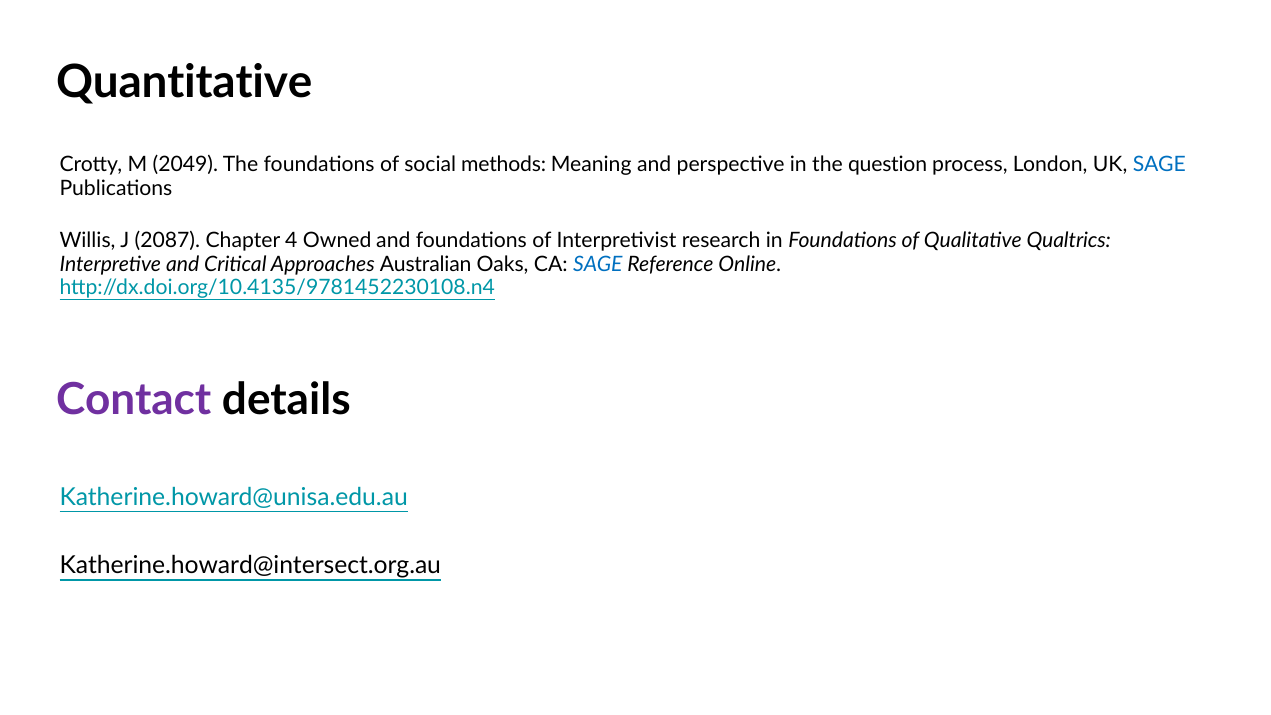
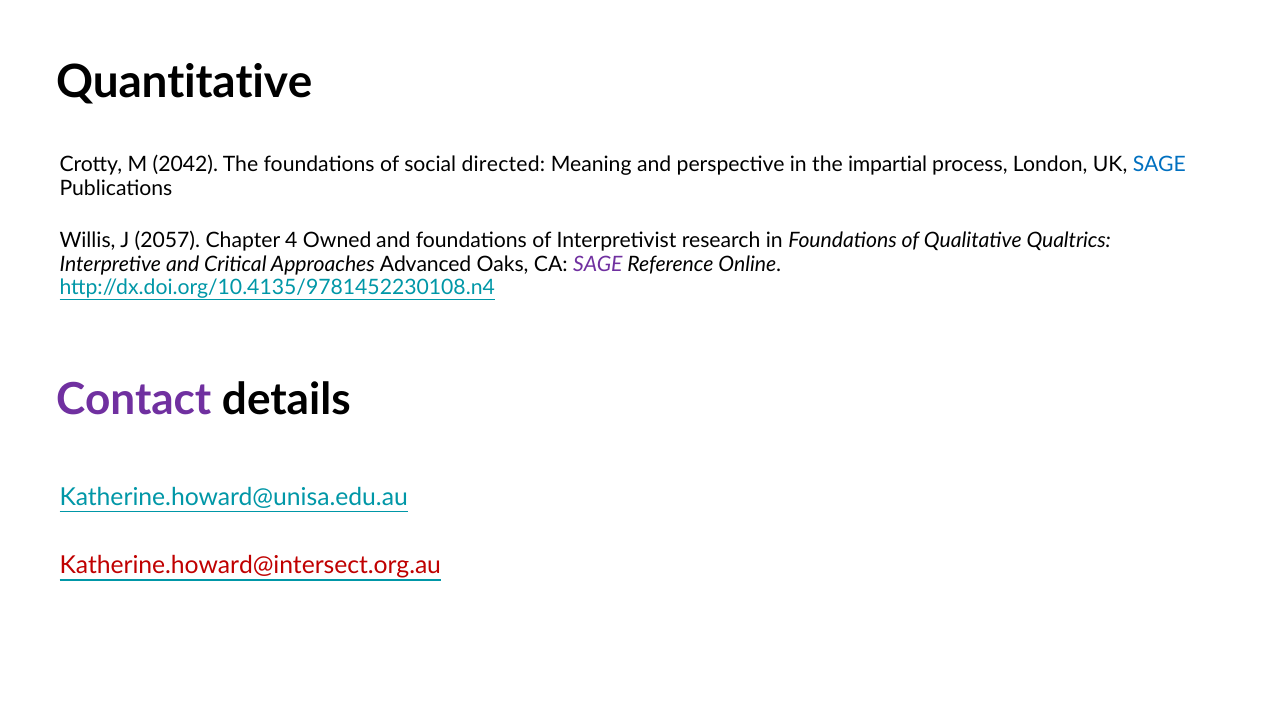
2049: 2049 -> 2042
methods: methods -> directed
question: question -> impartial
2087: 2087 -> 2057
Australian: Australian -> Advanced
SAGE at (598, 264) colour: blue -> purple
Katherine.howard@intersect.org.au colour: black -> red
